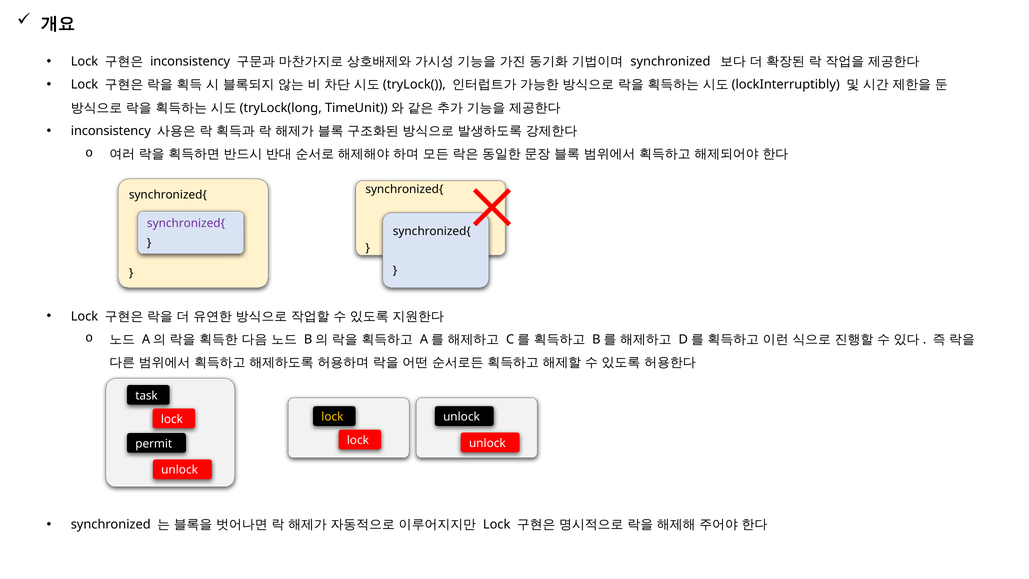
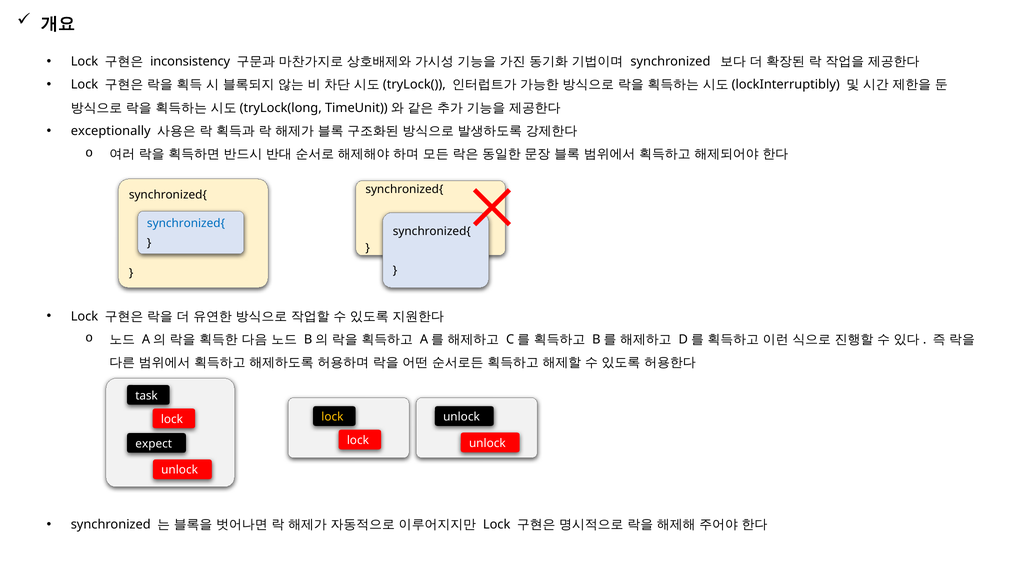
inconsistency at (111, 131): inconsistency -> exceptionally
synchronized{ at (186, 224) colour: purple -> blue
permit: permit -> expect
